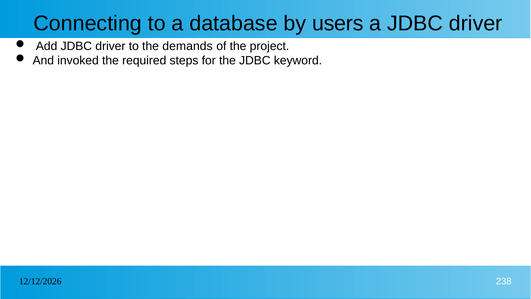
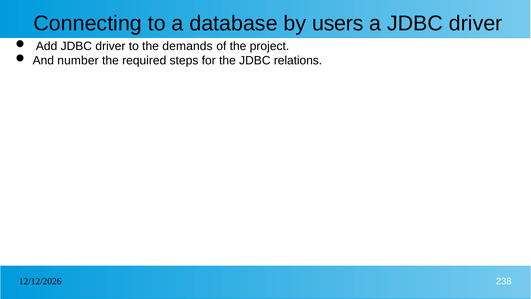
invoked: invoked -> number
keyword: keyword -> relations
